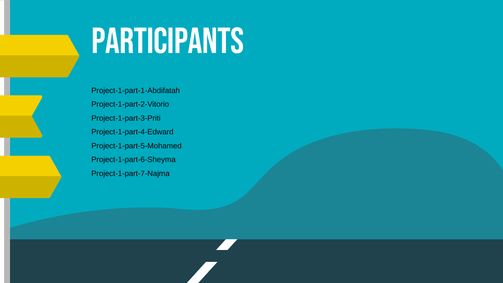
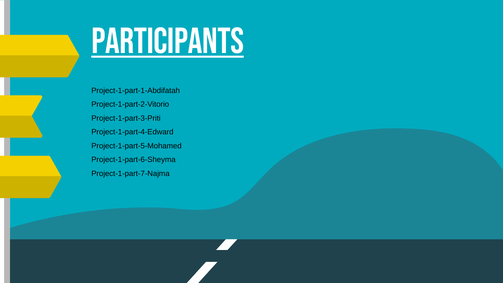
Participants underline: none -> present
